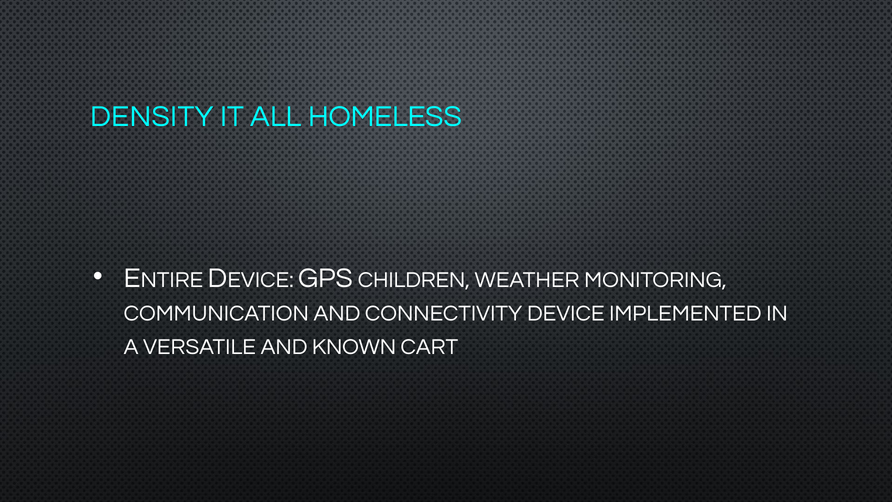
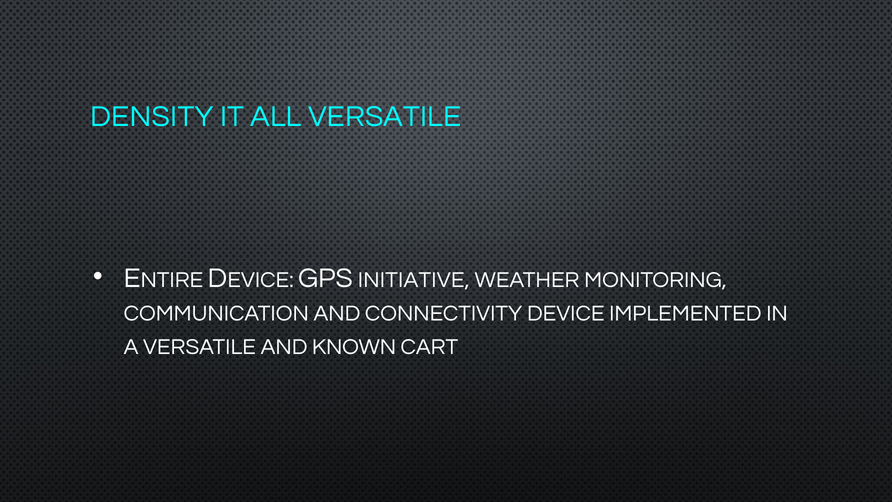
ALL HOMELESS: HOMELESS -> VERSATILE
CHILDREN: CHILDREN -> INITIATIVE
